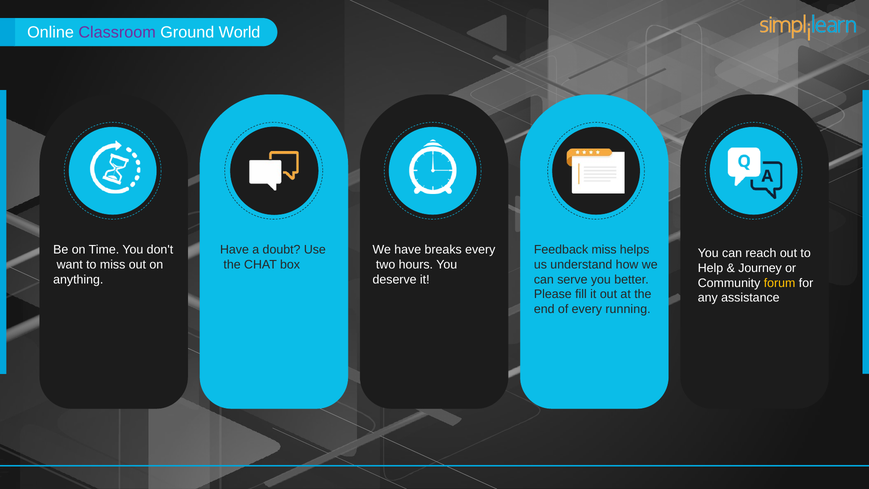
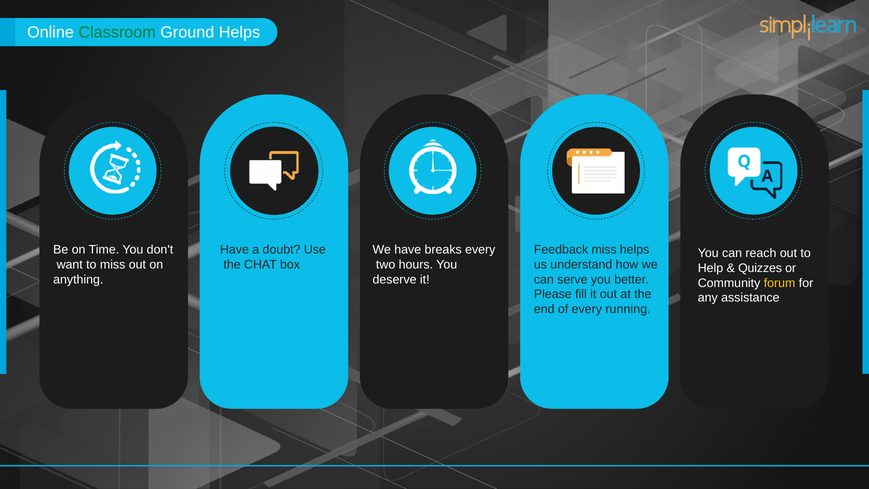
Classroom colour: purple -> green
Ground World: World -> Helps
Journey: Journey -> Quizzes
